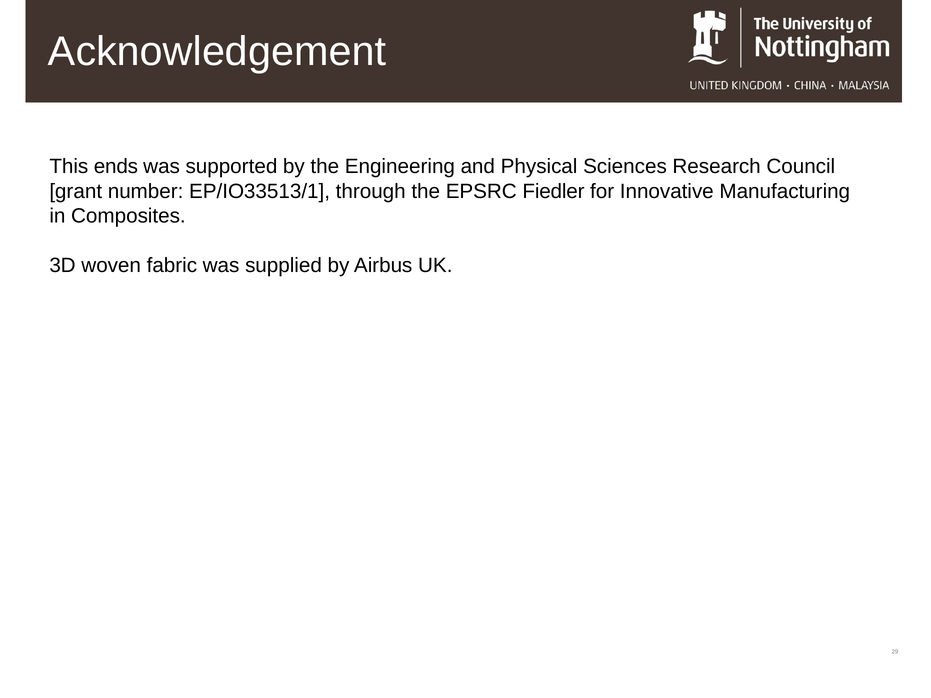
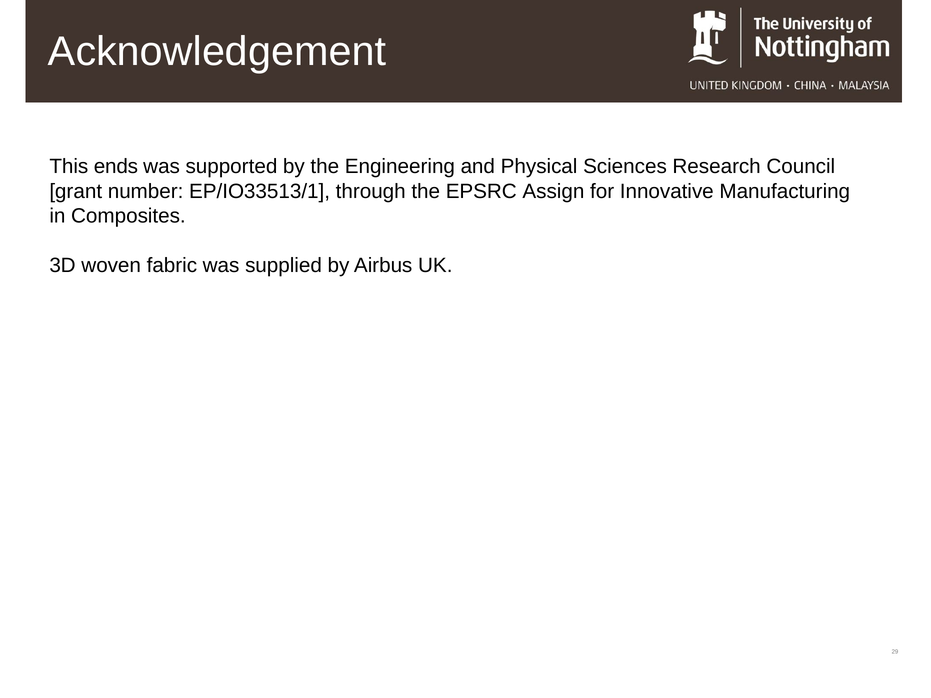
Fiedler: Fiedler -> Assign
